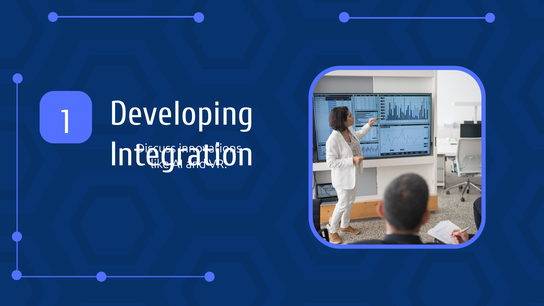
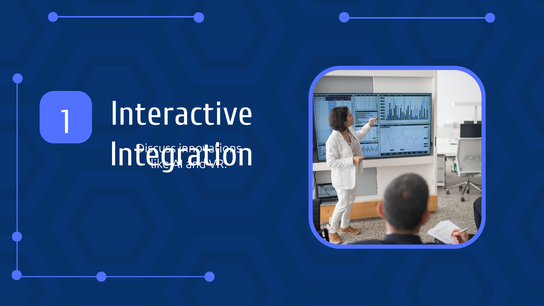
Developing: Developing -> Interactive
